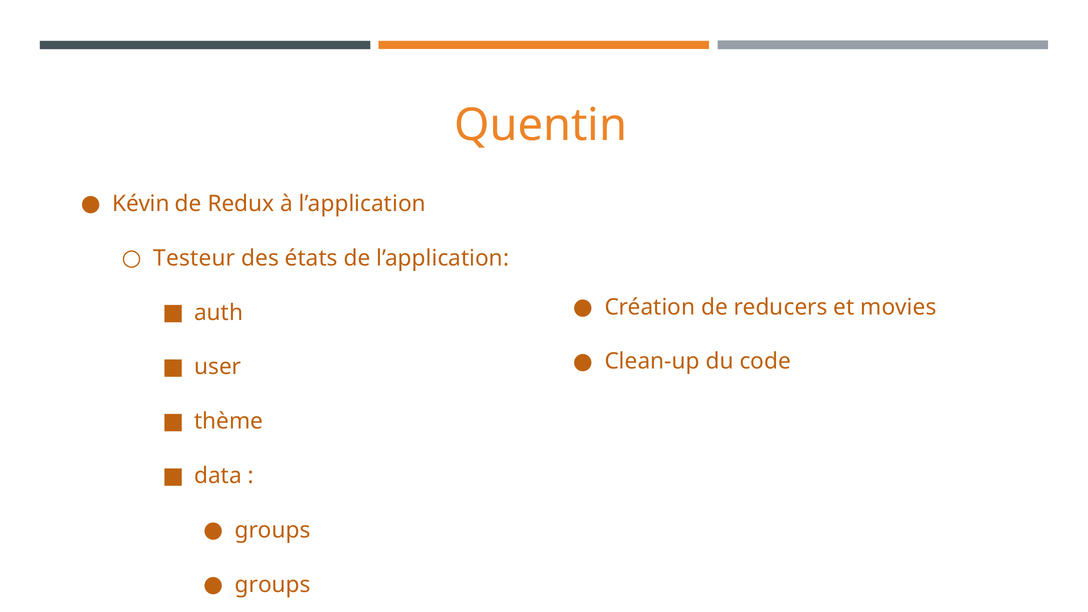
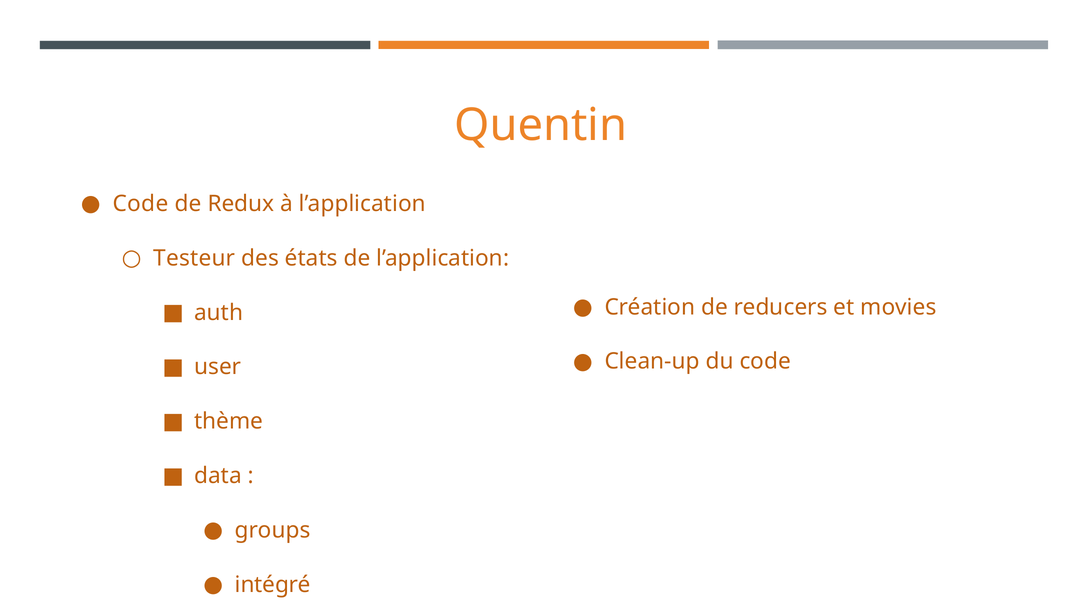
Kévin at (141, 204): Kévin -> Code
groups at (273, 585): groups -> intégré
